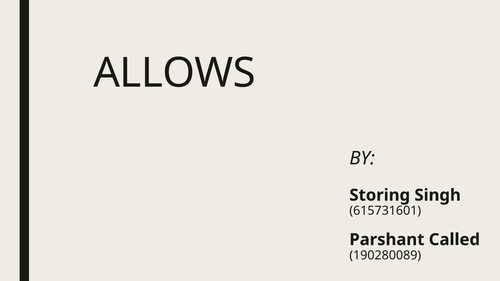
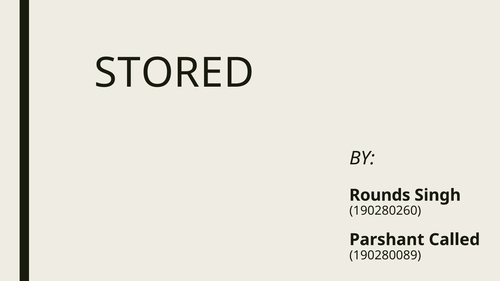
ALLOWS: ALLOWS -> STORED
Storing: Storing -> Rounds
615731601: 615731601 -> 190280260
